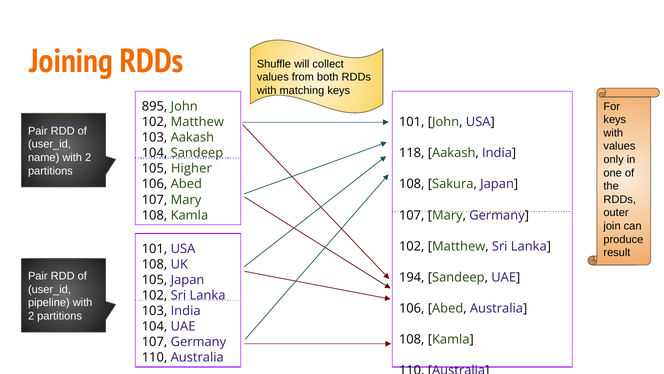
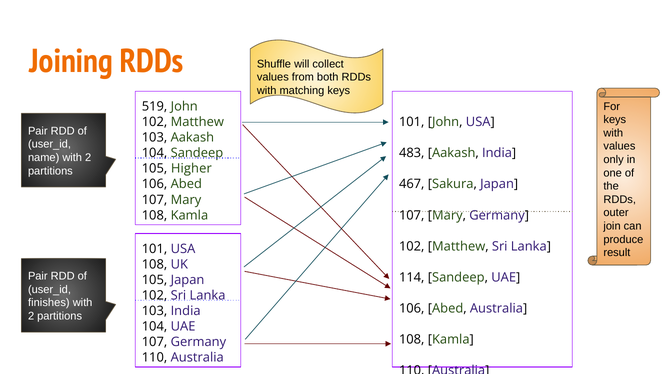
895: 895 -> 519
118: 118 -> 483
108 at (412, 184): 108 -> 467
194: 194 -> 114
pipeline: pipeline -> finishes
